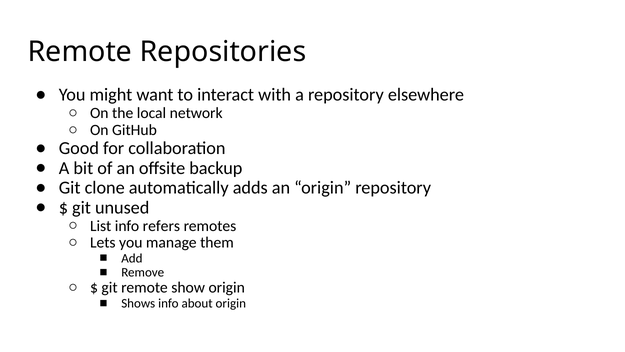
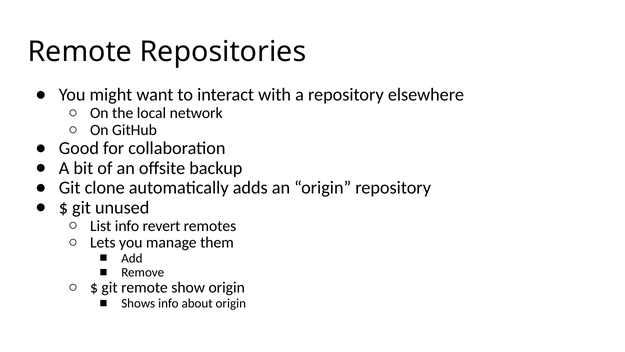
refers: refers -> revert
